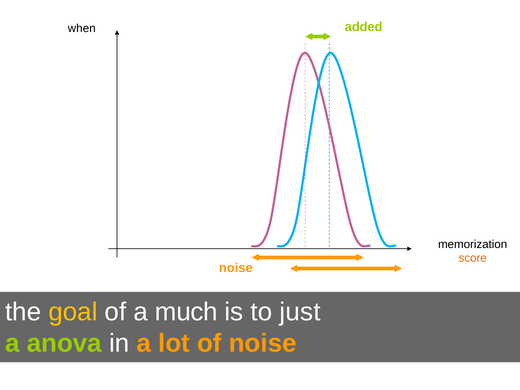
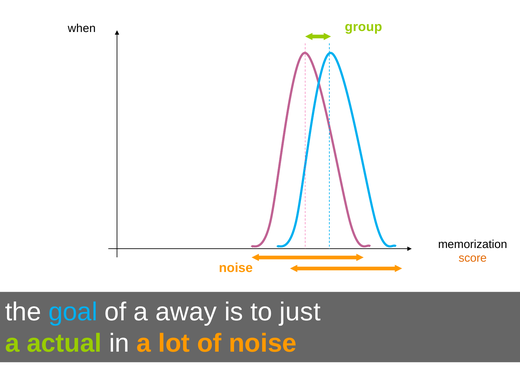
added: added -> group
goal colour: yellow -> light blue
much: much -> away
anova: anova -> actual
